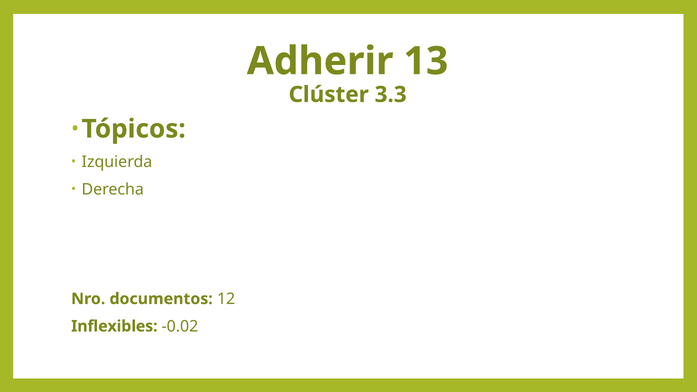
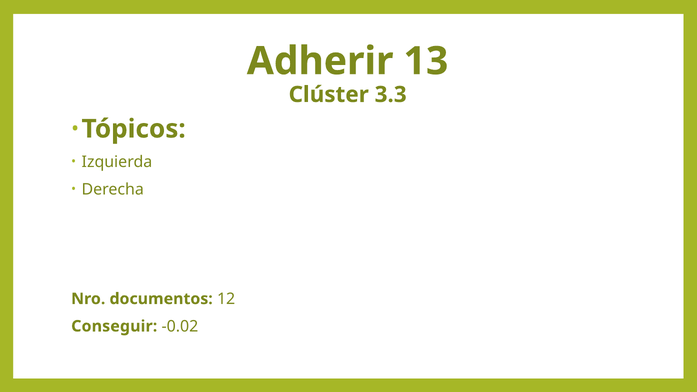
Inflexibles: Inflexibles -> Conseguir
